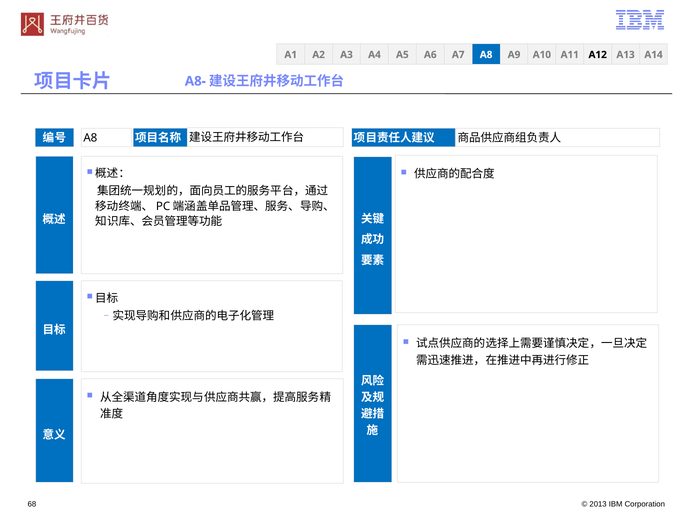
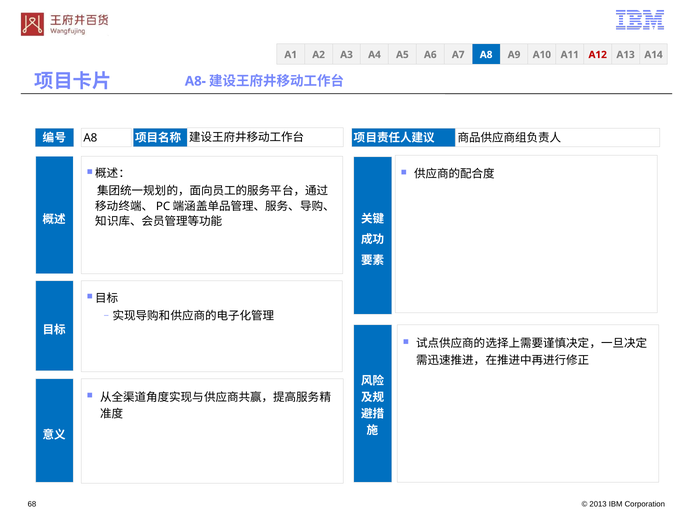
A12 colour: black -> red
